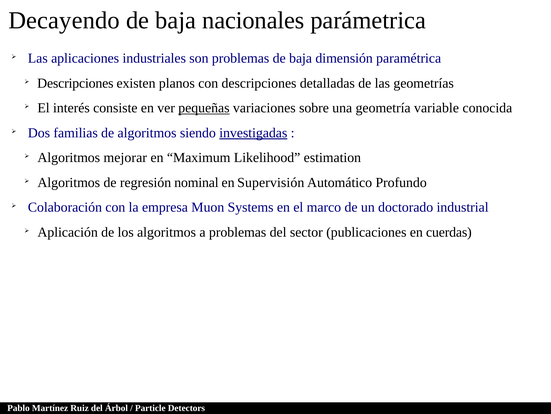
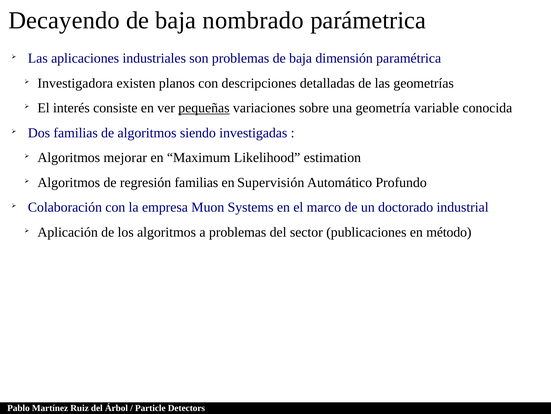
nacionales: nacionales -> nombrado
Descripciones at (75, 83): Descripciones -> Investigadora
investigadas underline: present -> none
regresión nominal: nominal -> familias
cuerdas: cuerdas -> método
